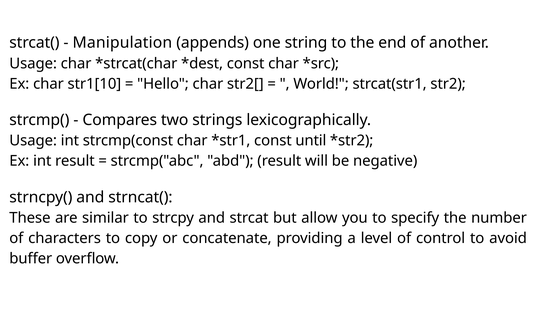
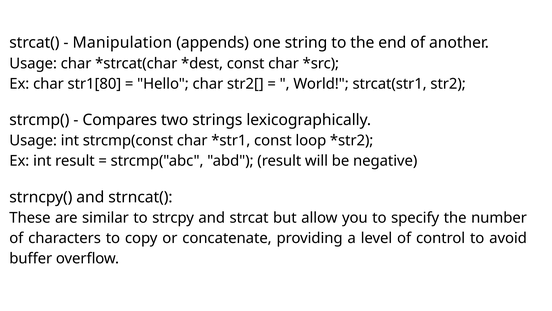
str1[10: str1[10 -> str1[80
until: until -> loop
